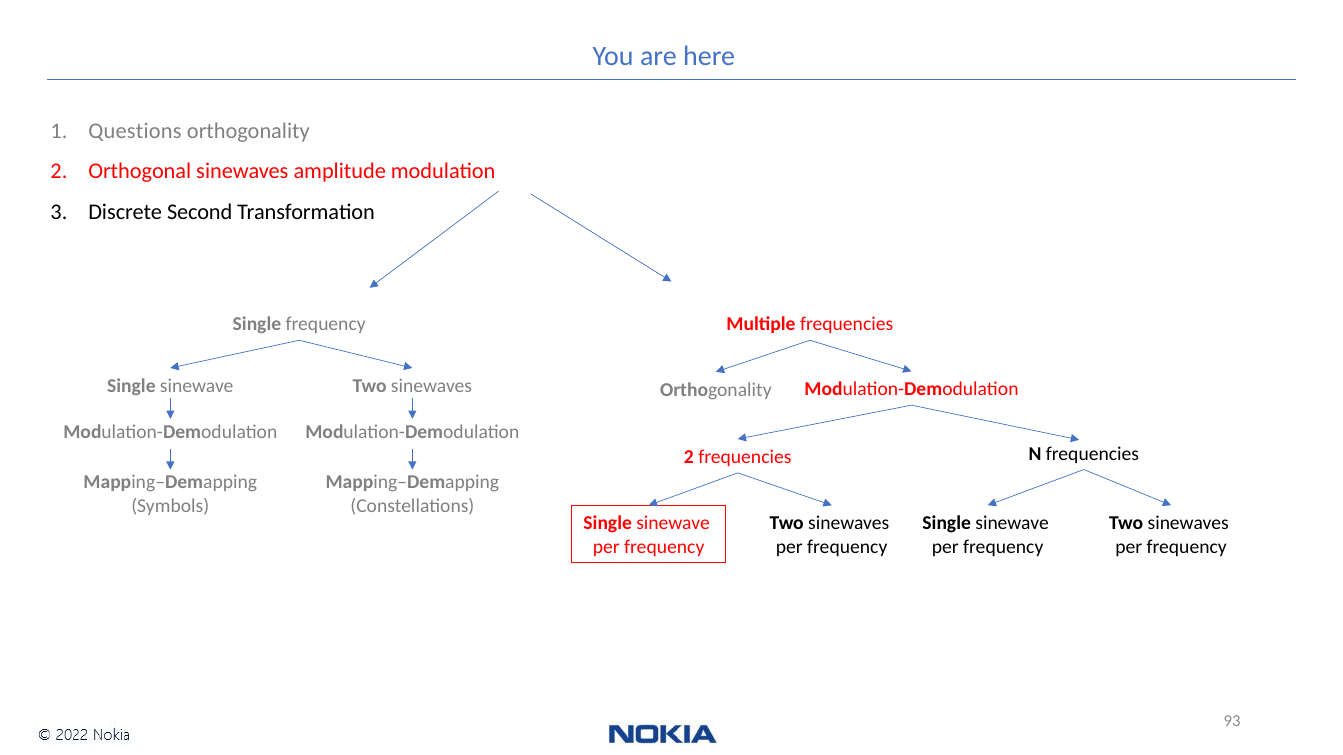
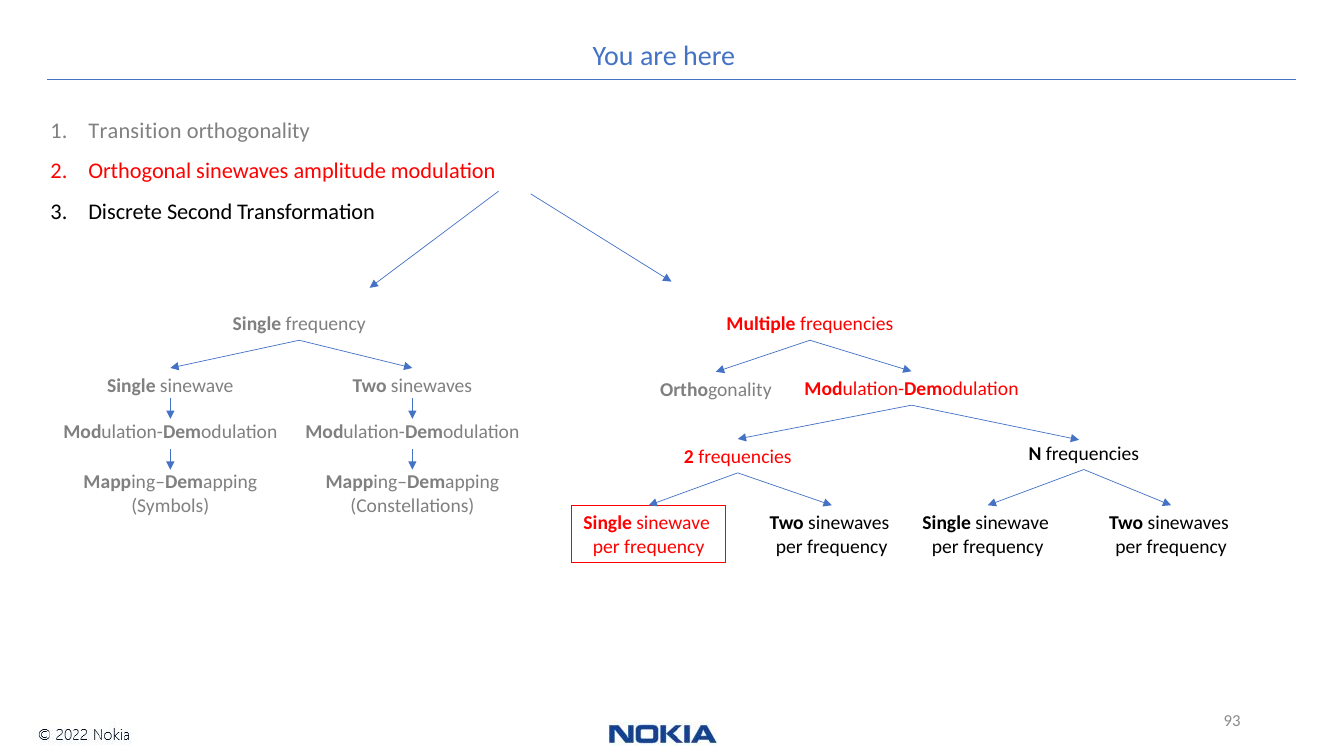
Questions: Questions -> Transition
